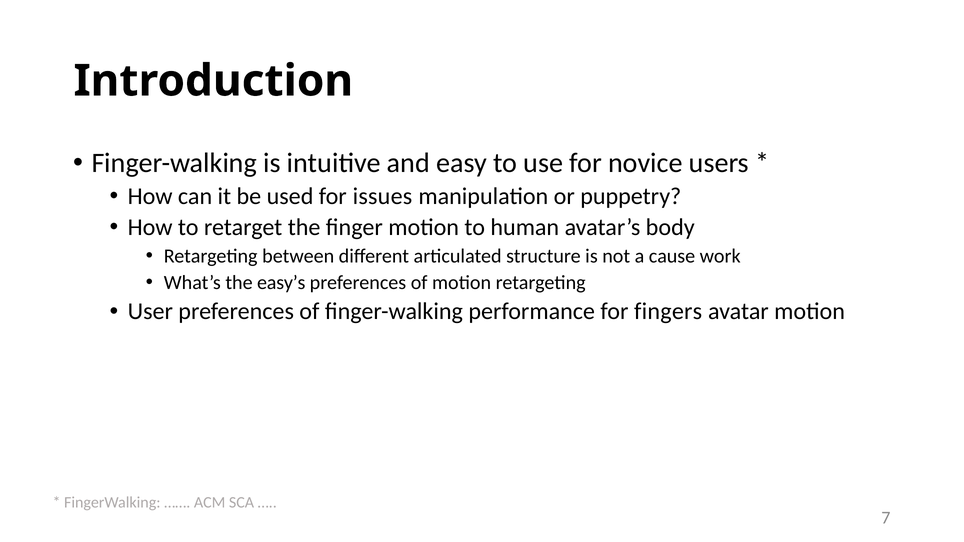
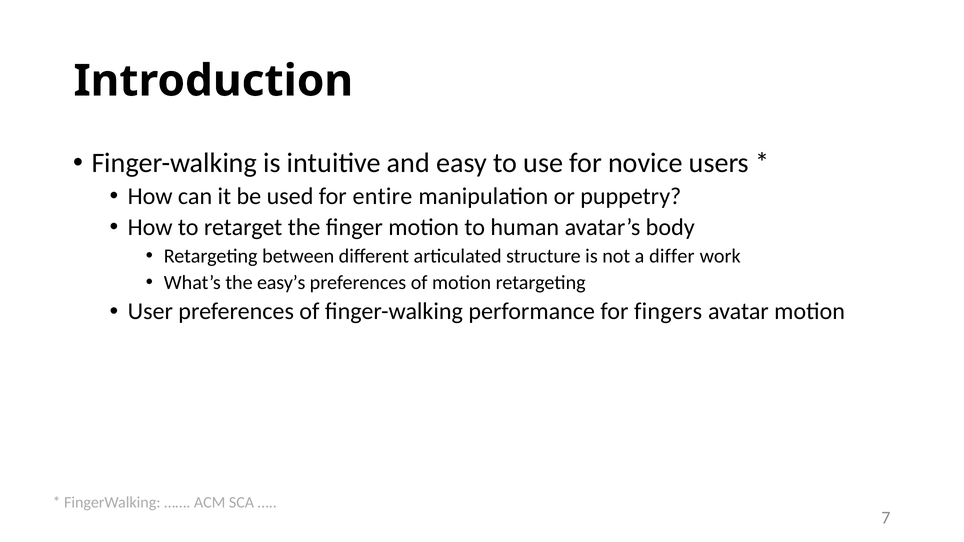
issues: issues -> entire
cause: cause -> differ
